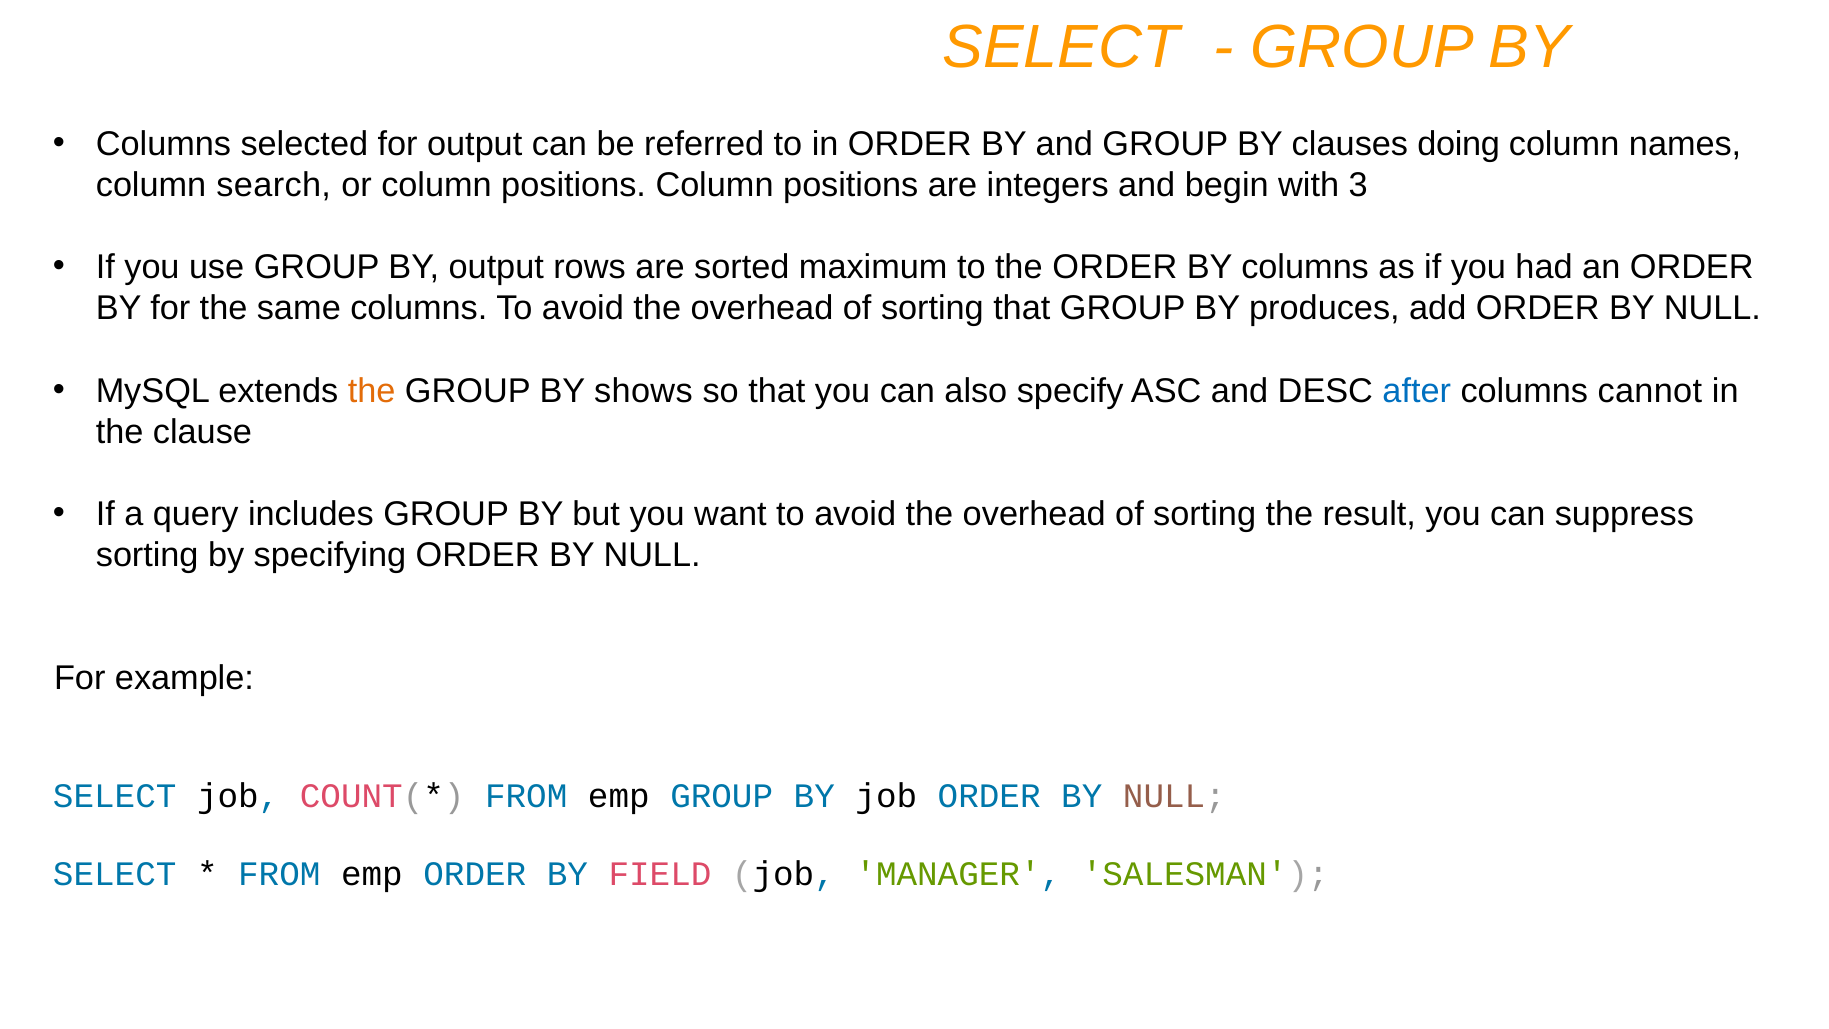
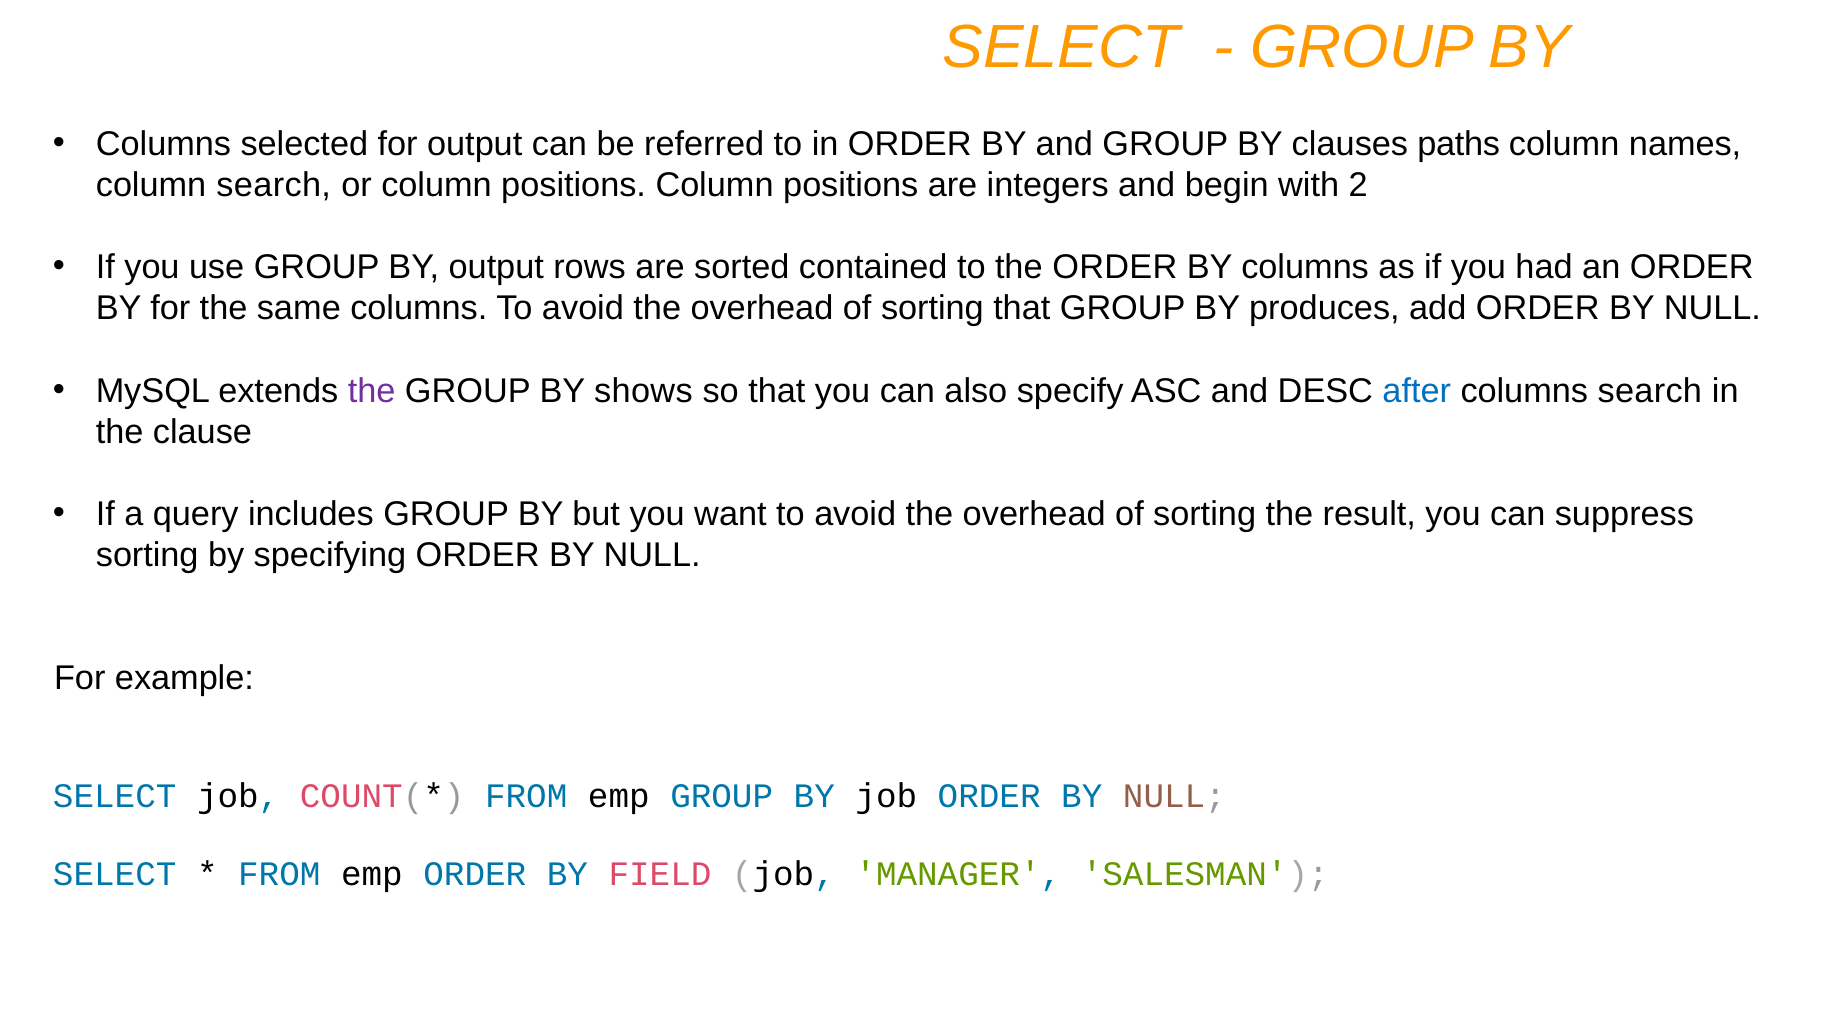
doing: doing -> paths
3: 3 -> 2
maximum: maximum -> contained
the at (372, 391) colour: orange -> purple
columns cannot: cannot -> search
